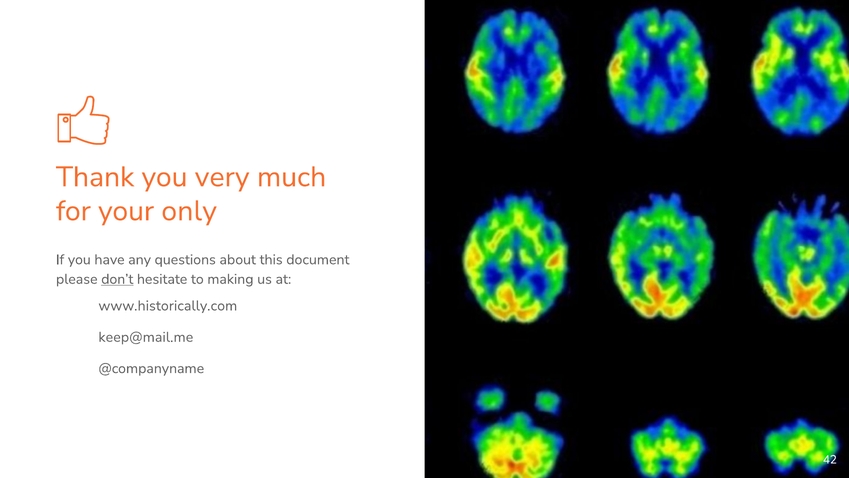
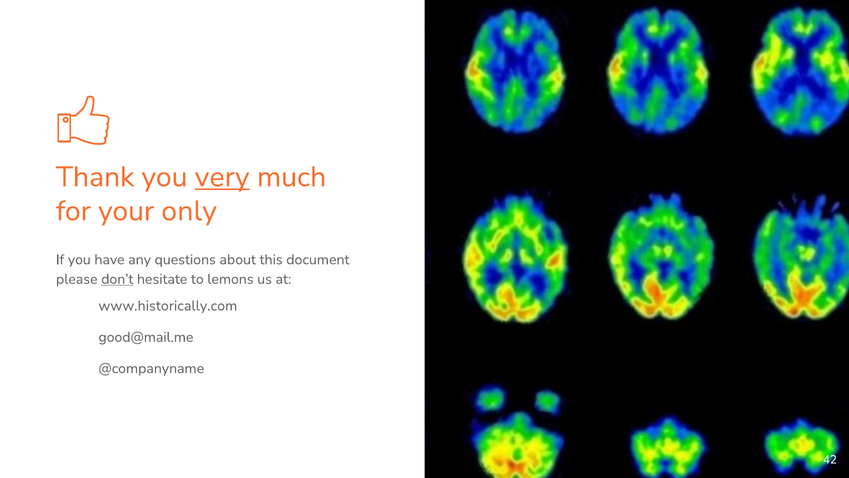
very underline: none -> present
making: making -> lemons
keep@mail.me: keep@mail.me -> good@mail.me
